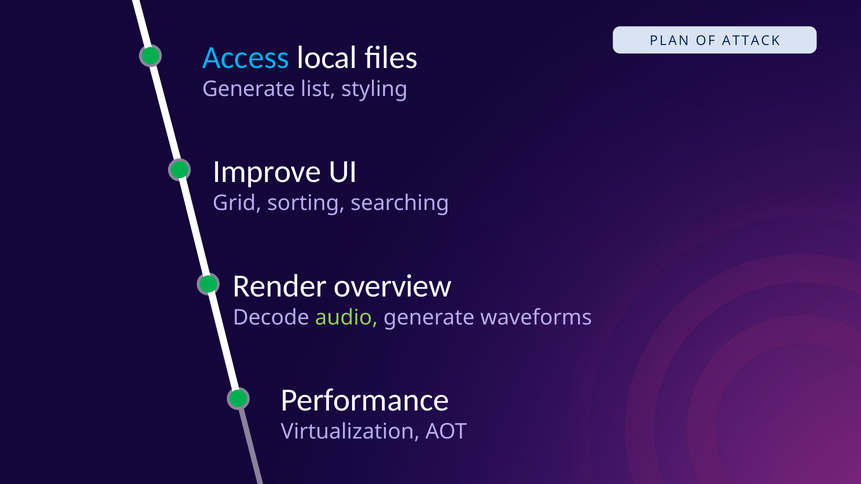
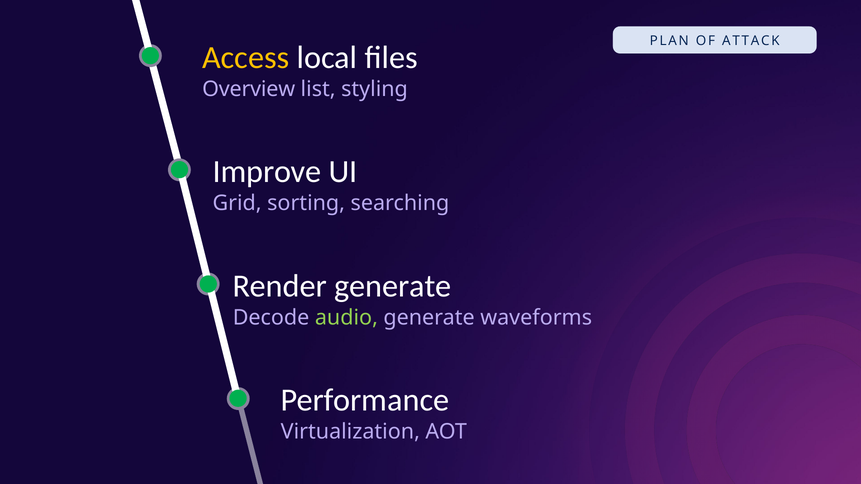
Access colour: light blue -> yellow
Generate at (249, 89): Generate -> Overview
overview at (393, 286): overview -> generate
